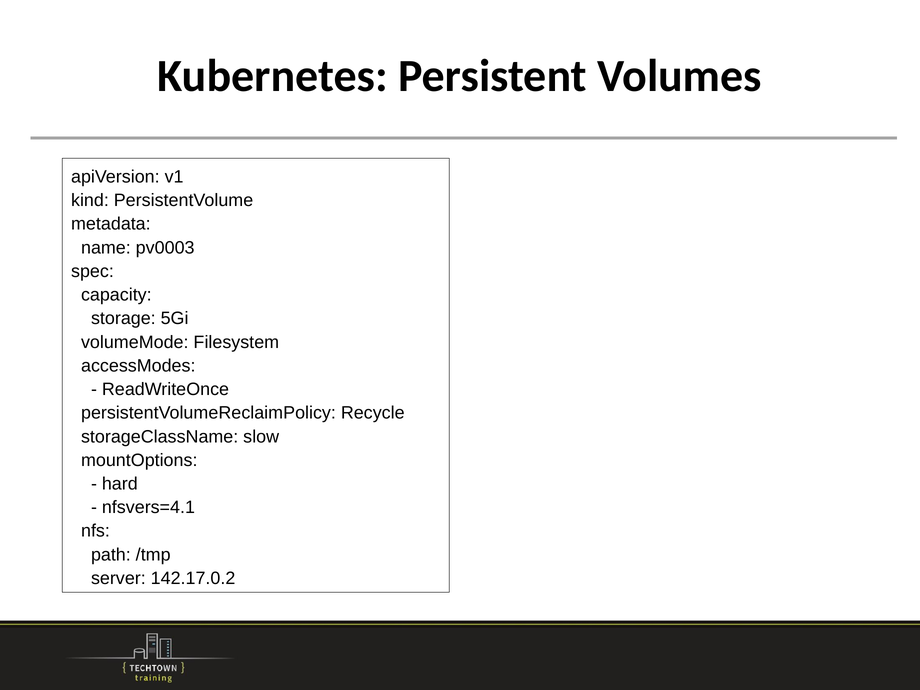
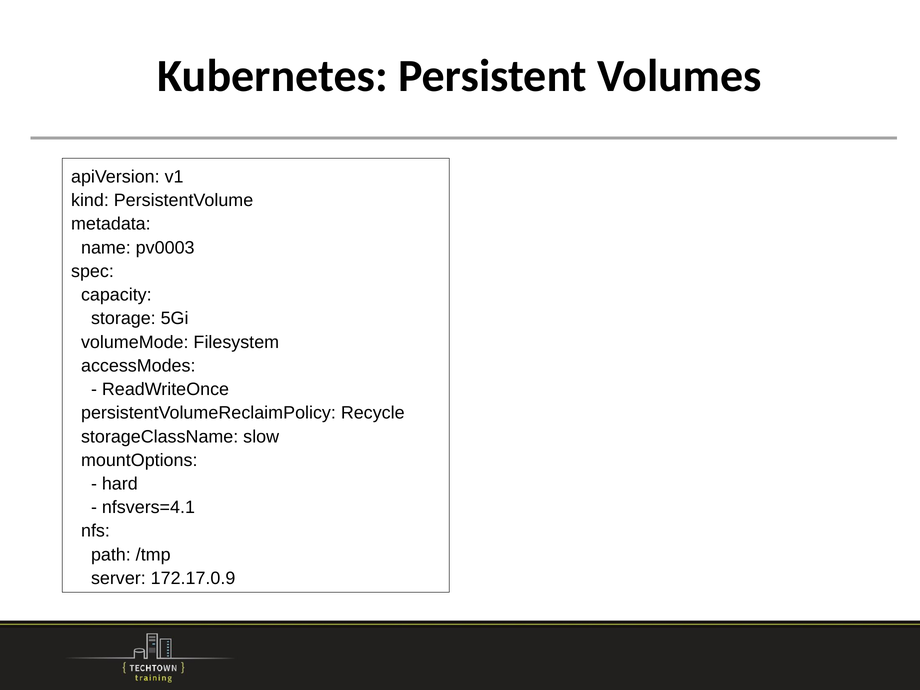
142.17.0.2: 142.17.0.2 -> 172.17.0.9
